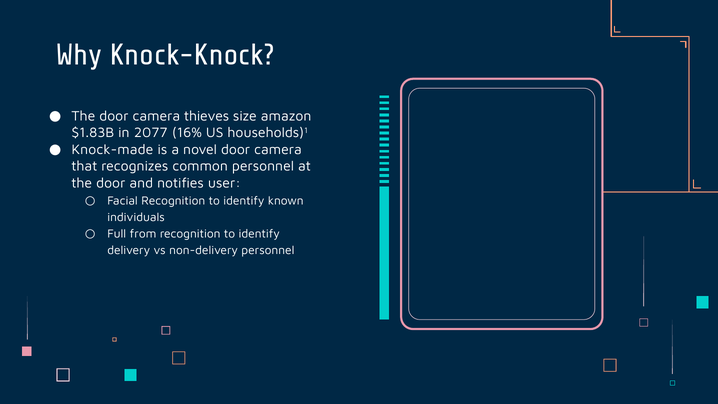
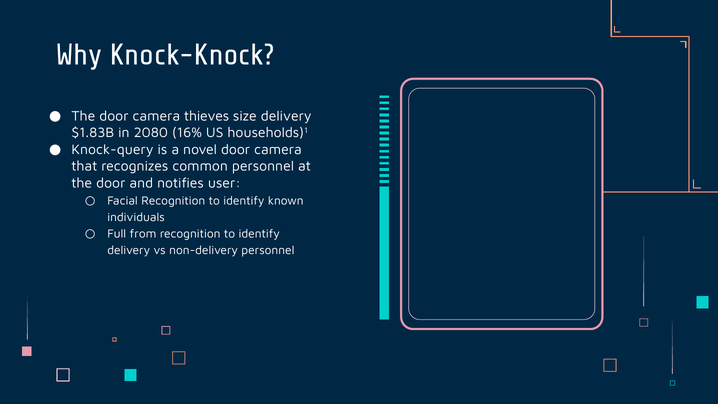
size amazon: amazon -> delivery
2077: 2077 -> 2080
Knock-made: Knock-made -> Knock-query
